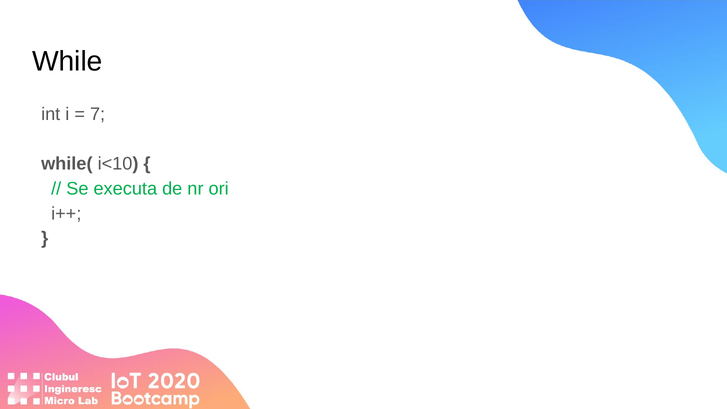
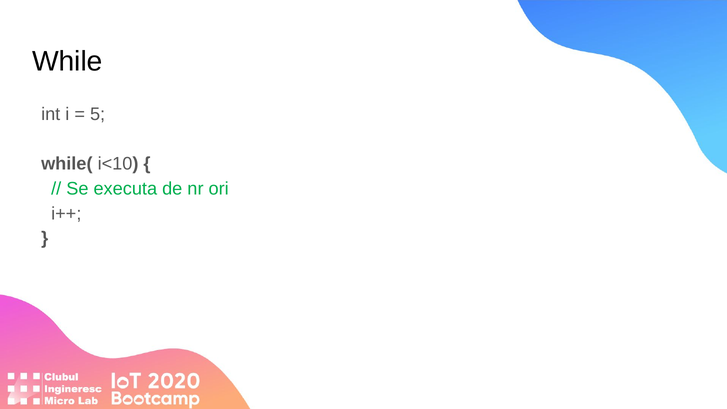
7: 7 -> 5
